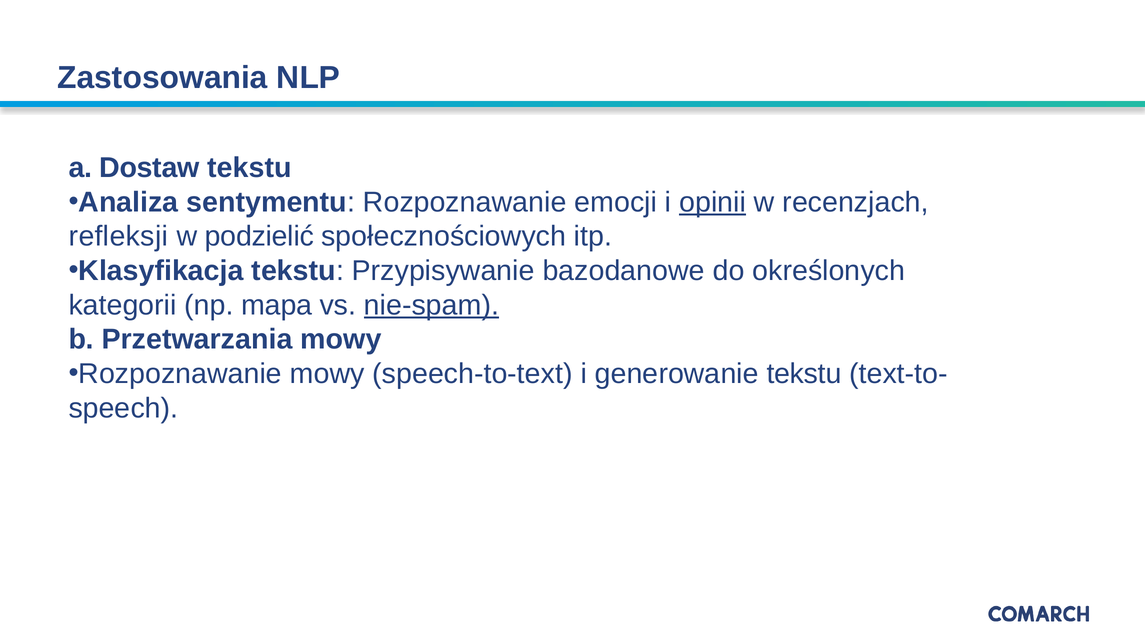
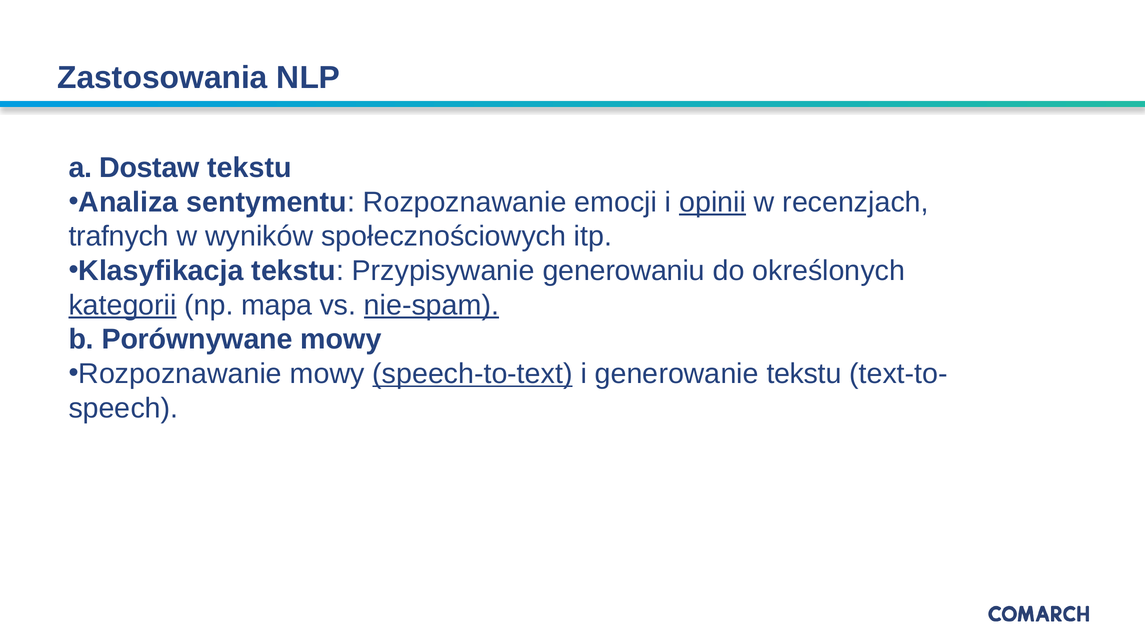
refleksji: refleksji -> trafnych
podzielić: podzielić -> wyników
bazodanowe: bazodanowe -> generowaniu
kategorii underline: none -> present
Przetwarzania: Przetwarzania -> Porównywane
speech-to-text underline: none -> present
